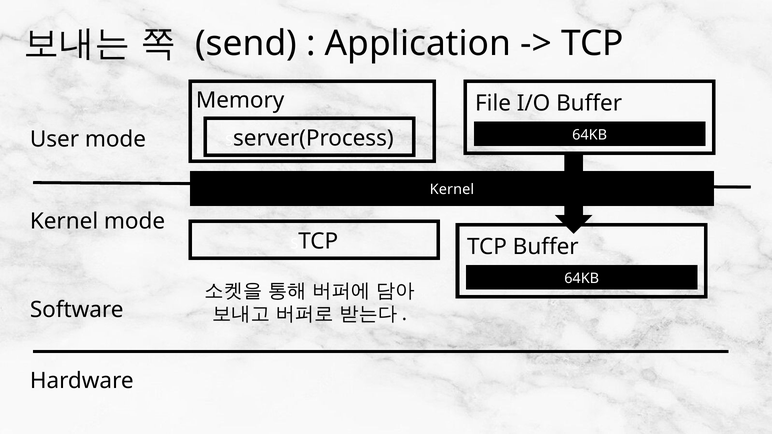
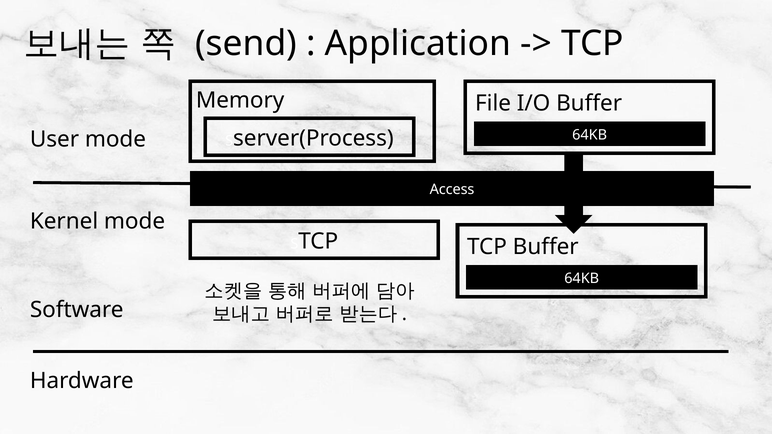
Kernel at (452, 190): Kernel -> Access
